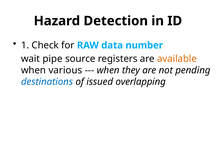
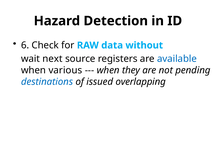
1: 1 -> 6
number: number -> without
pipe: pipe -> next
available colour: orange -> blue
